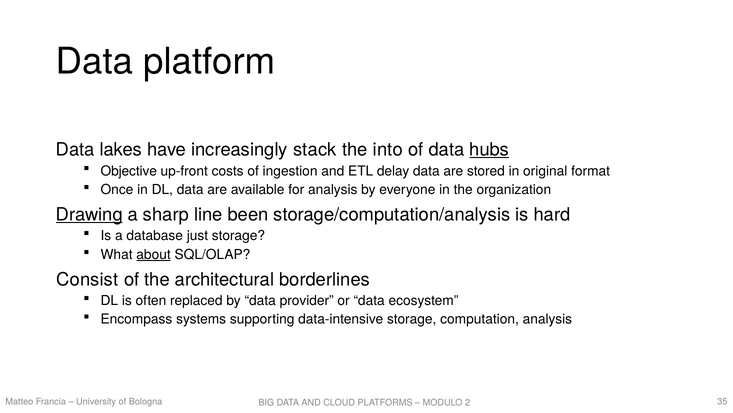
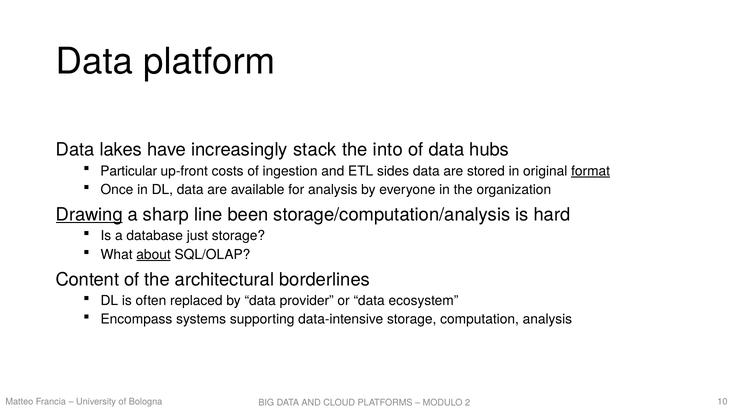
hubs underline: present -> none
Objective: Objective -> Particular
delay: delay -> sides
format underline: none -> present
Consist: Consist -> Content
35: 35 -> 10
